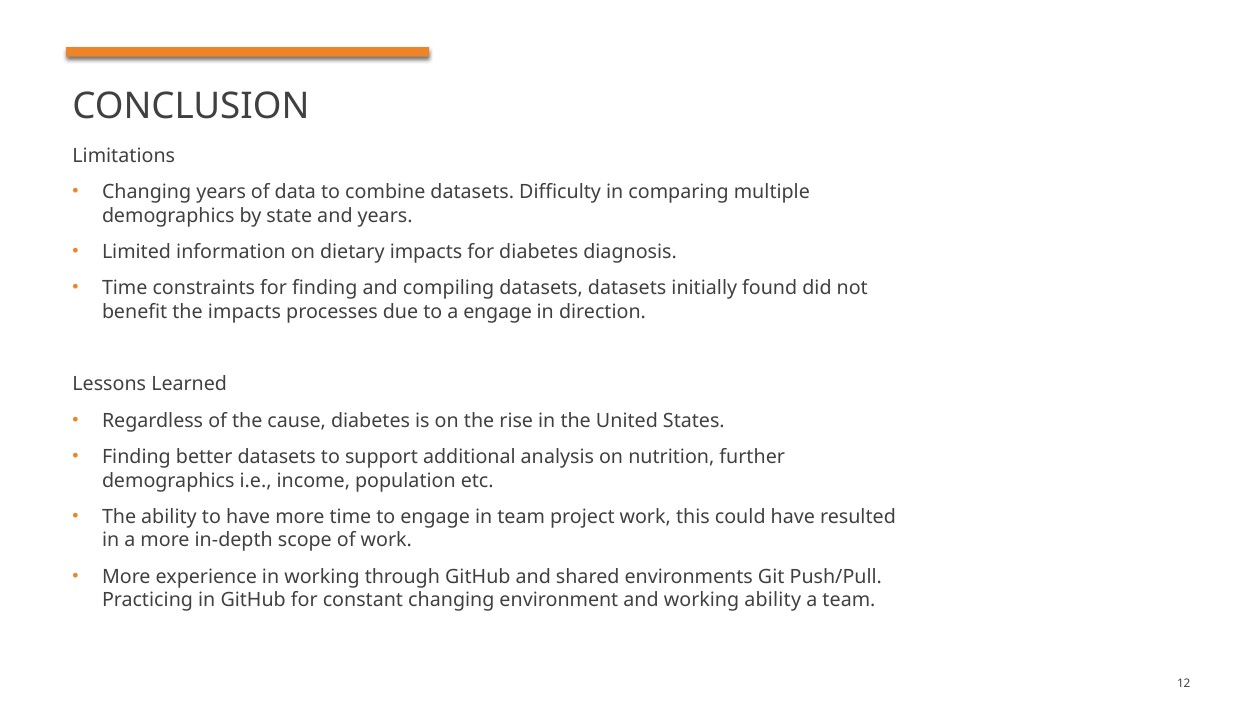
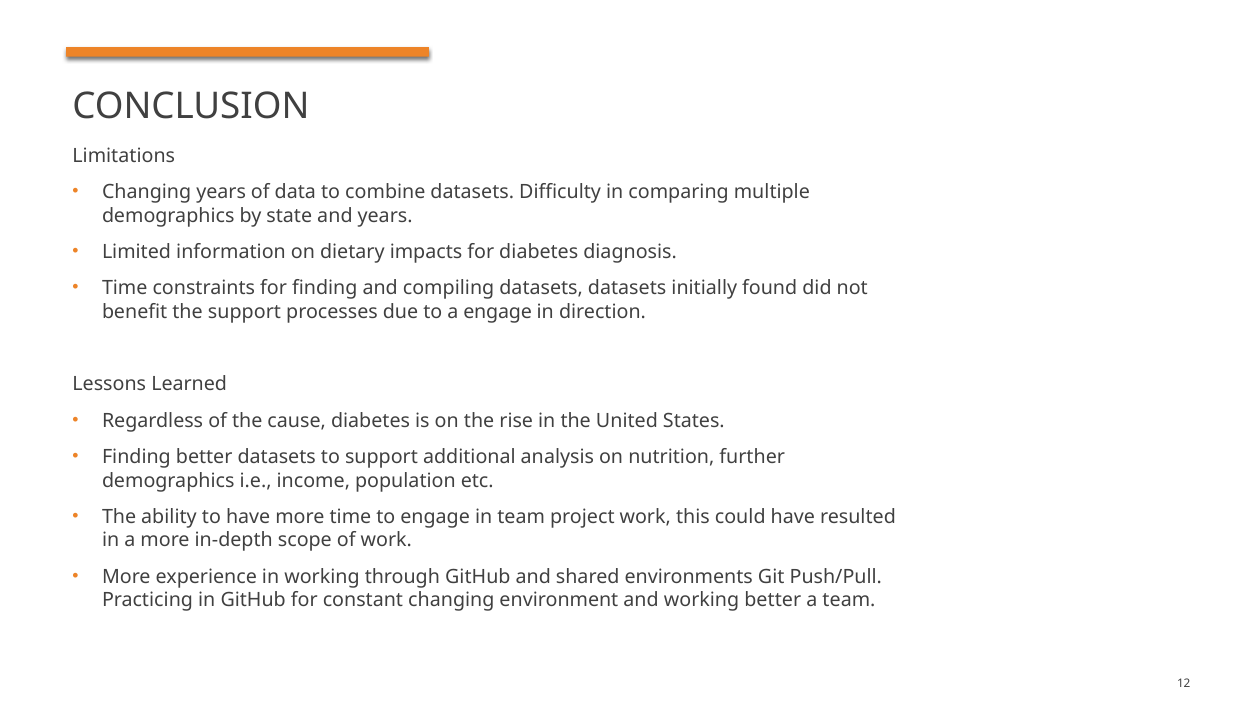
the impacts: impacts -> support
working ability: ability -> better
